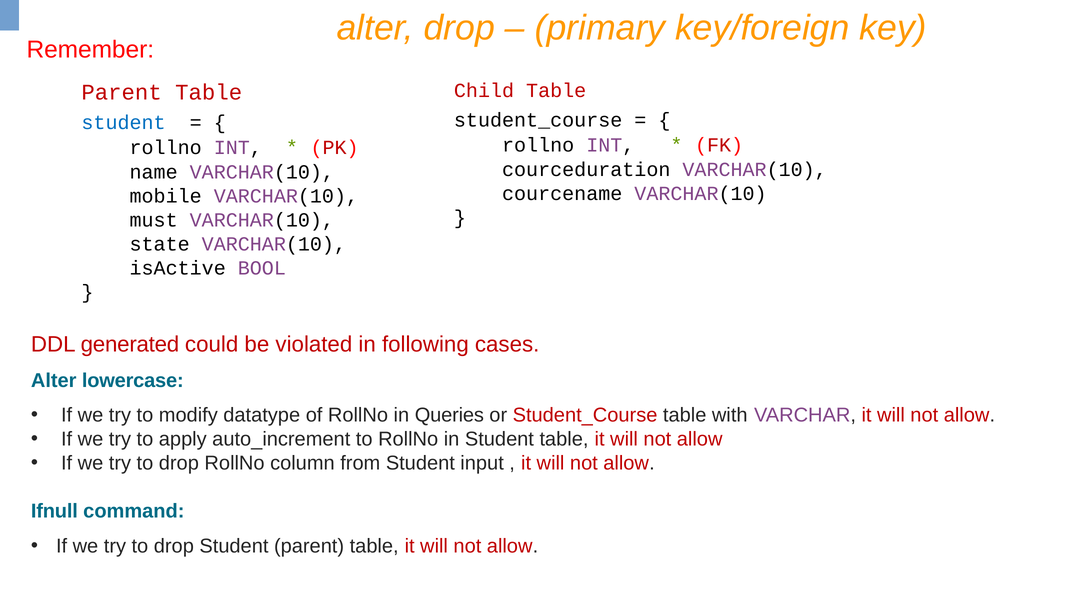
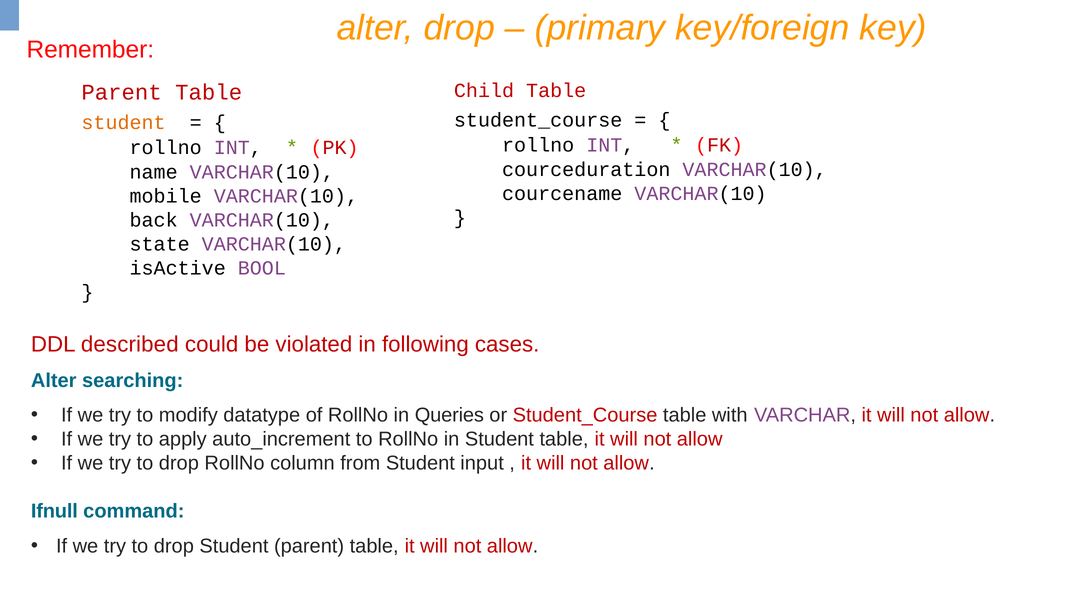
student at (124, 123) colour: blue -> orange
must: must -> back
generated: generated -> described
lowercase: lowercase -> searching
